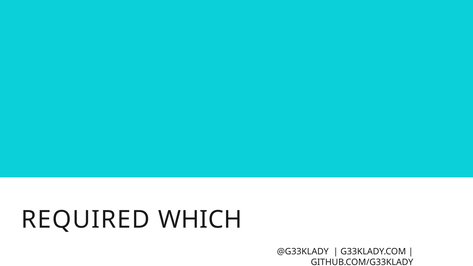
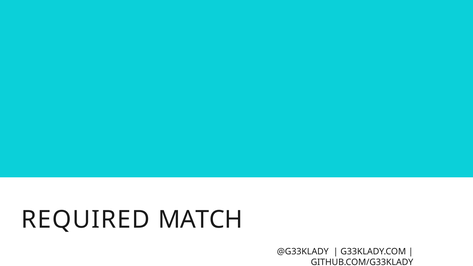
WHICH: WHICH -> MATCH
